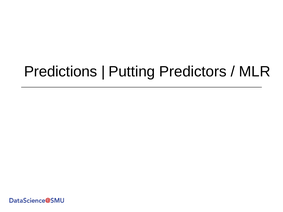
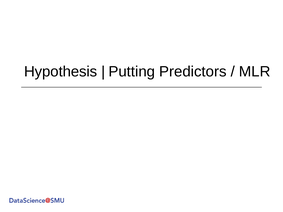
Predictions: Predictions -> Hypothesis
